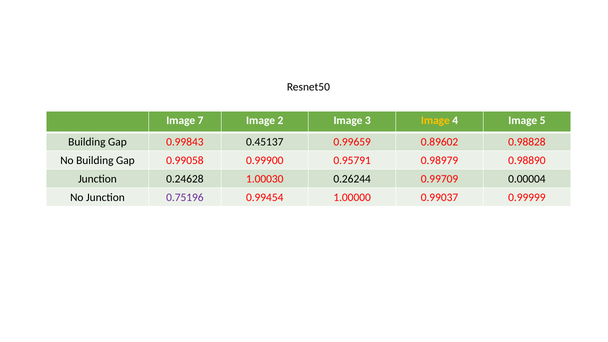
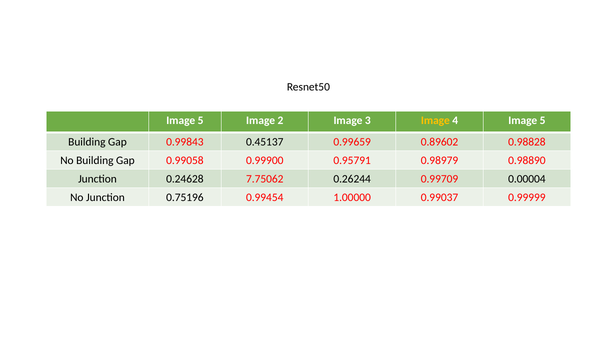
7 at (201, 121): 7 -> 5
1.00030: 1.00030 -> 7.75062
0.75196 colour: purple -> black
